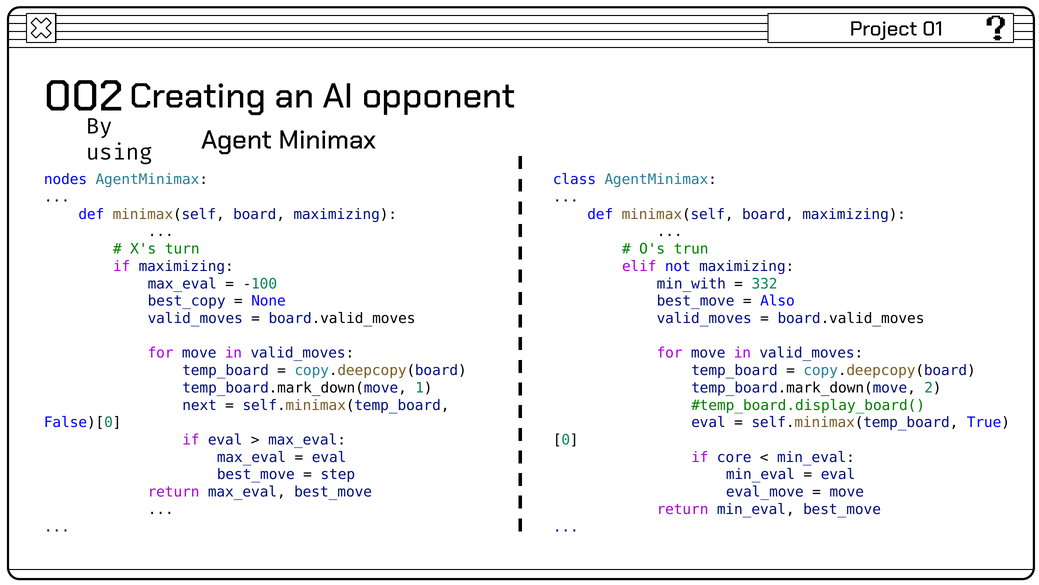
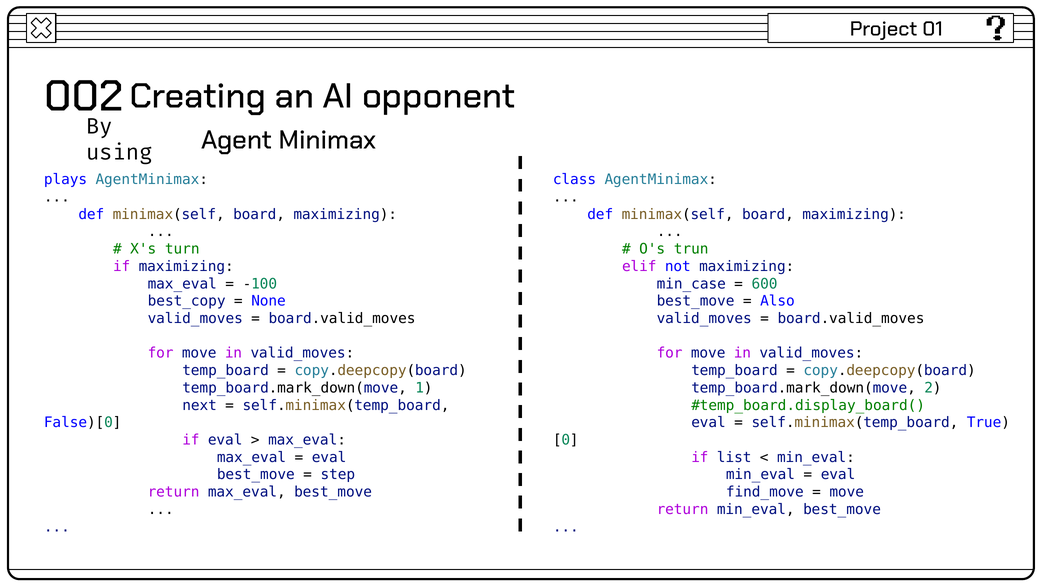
nodes: nodes -> plays
min_with: min_with -> min_case
332: 332 -> 600
core: core -> list
eval_move: eval_move -> find_move
